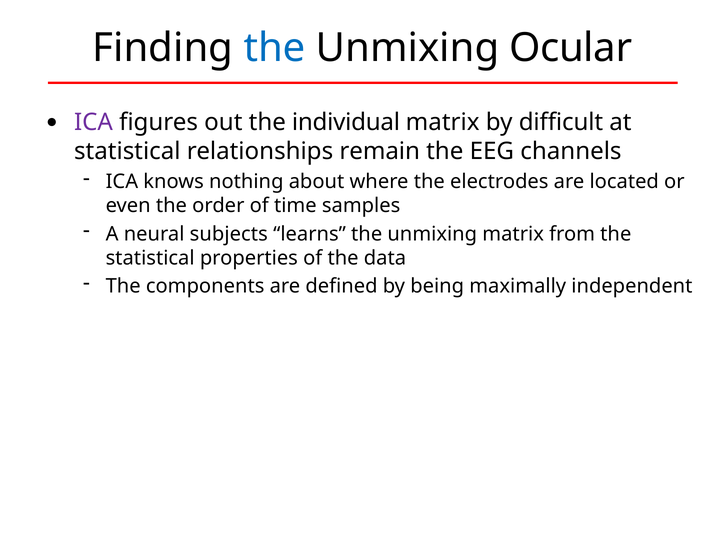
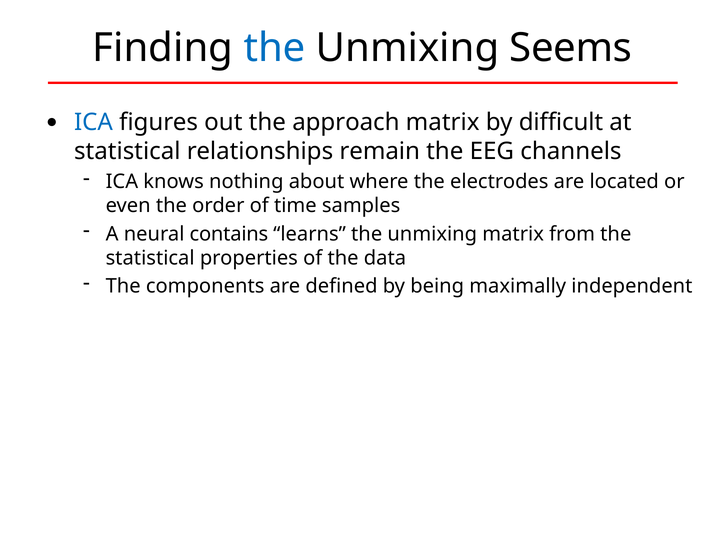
Ocular: Ocular -> Seems
ICA at (93, 122) colour: purple -> blue
individual: individual -> approach
subjects: subjects -> contains
